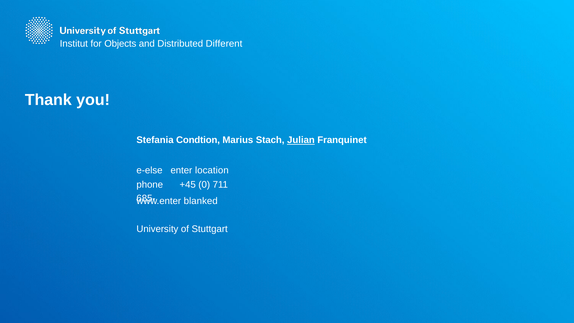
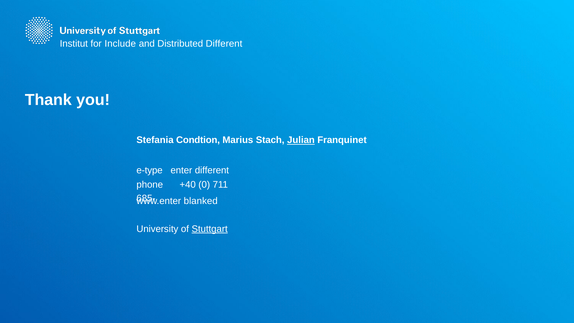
Objects: Objects -> Include
e-else: e-else -> e-type
enter location: location -> different
+45: +45 -> +40
Stuttgart underline: none -> present
